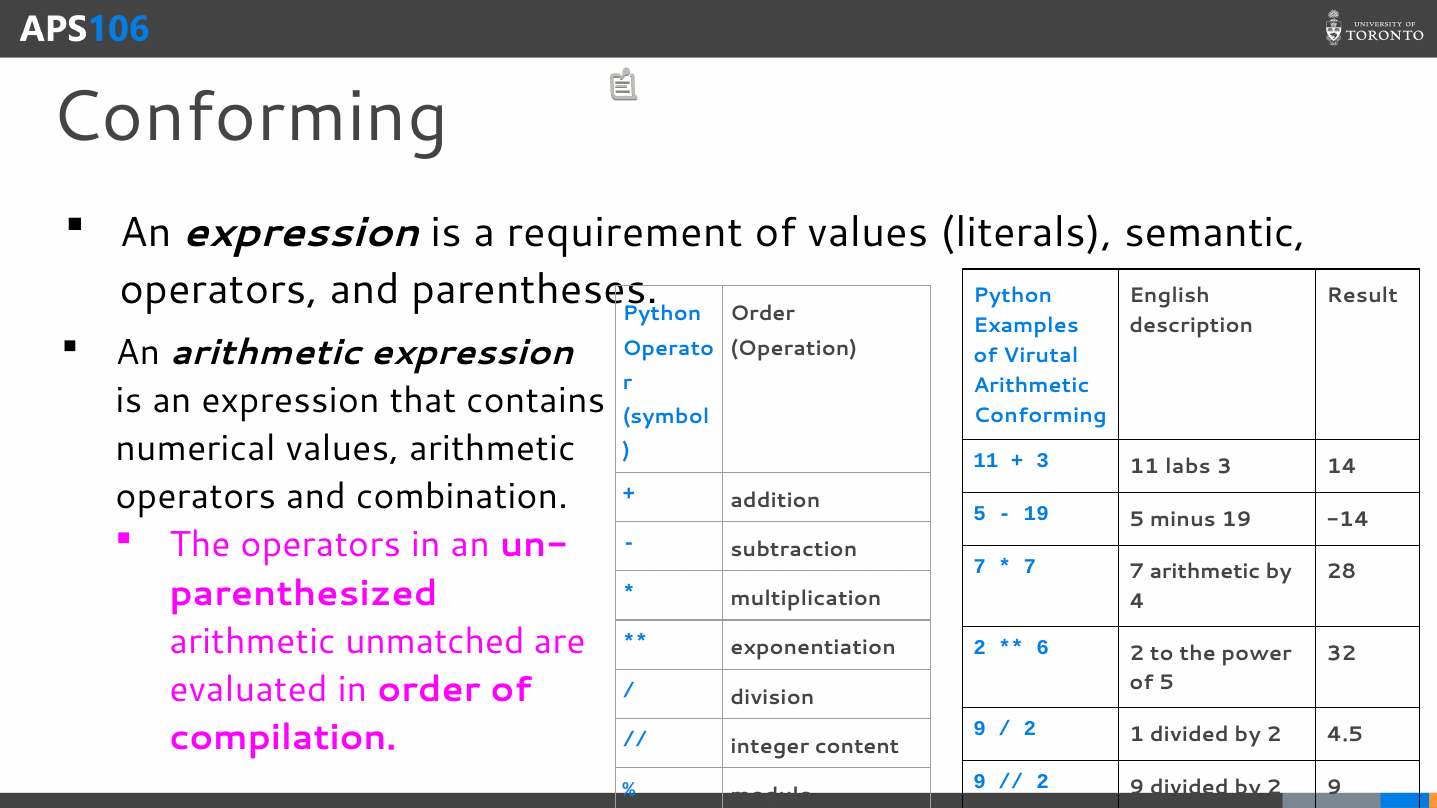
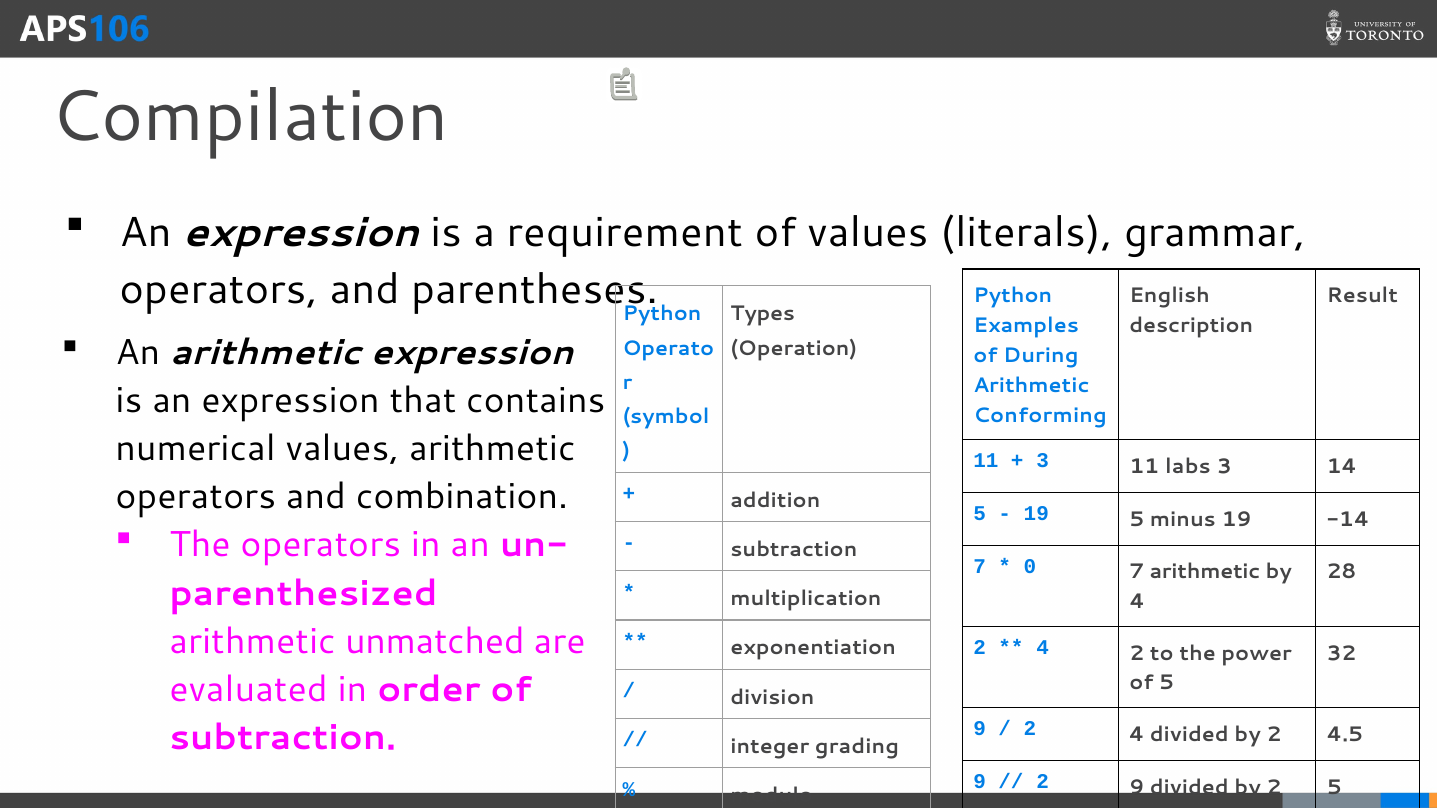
Conforming at (250, 117): Conforming -> Compilation
semantic: semantic -> grammar
Order at (763, 314): Order -> Types
Virutal: Virutal -> During
7 at (1030, 567): 7 -> 0
6 at (1043, 648): 6 -> 4
1 at (1137, 735): 1 -> 4
compilation at (283, 737): compilation -> subtraction
content: content -> grading
by 2 9: 9 -> 5
